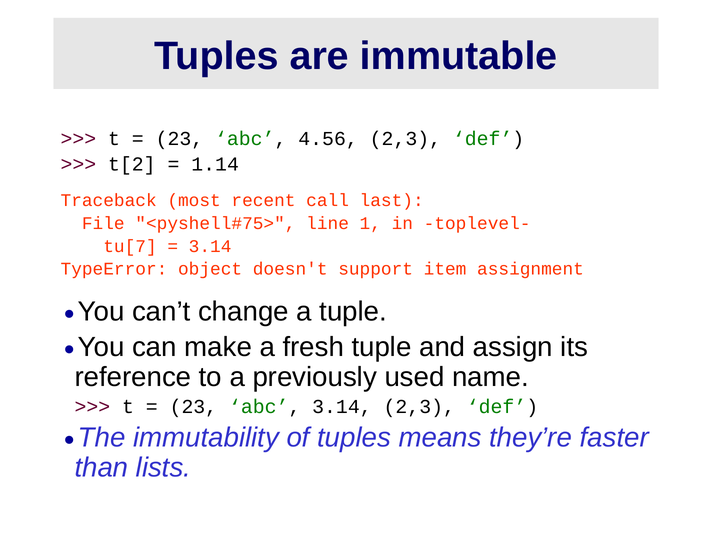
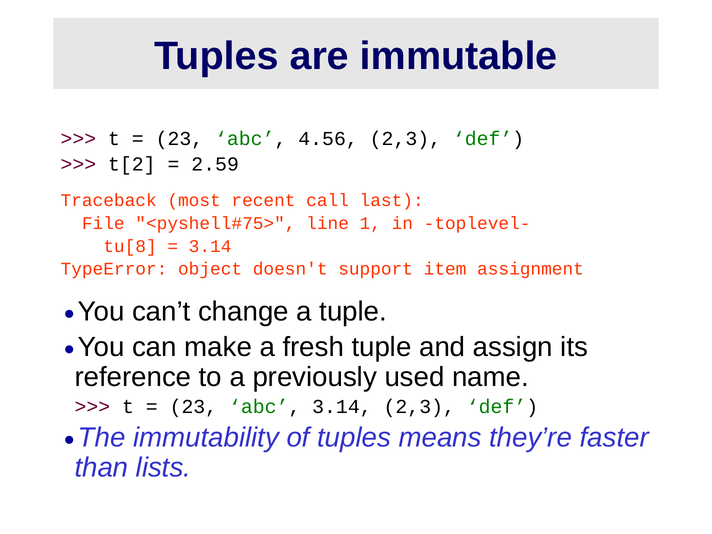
1.14: 1.14 -> 2.59
tu[7: tu[7 -> tu[8
